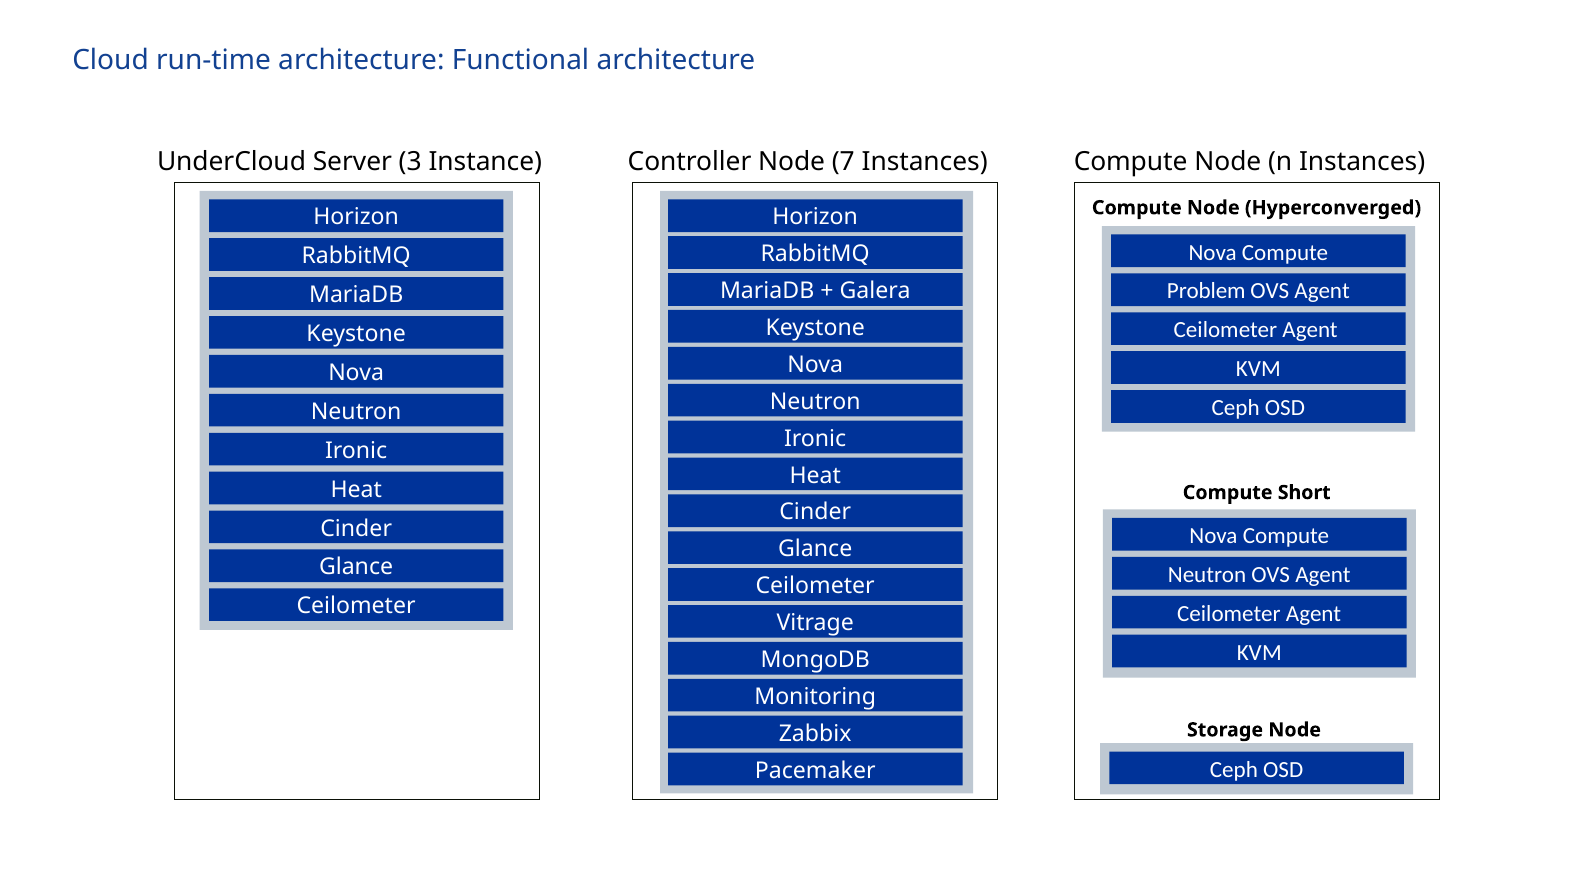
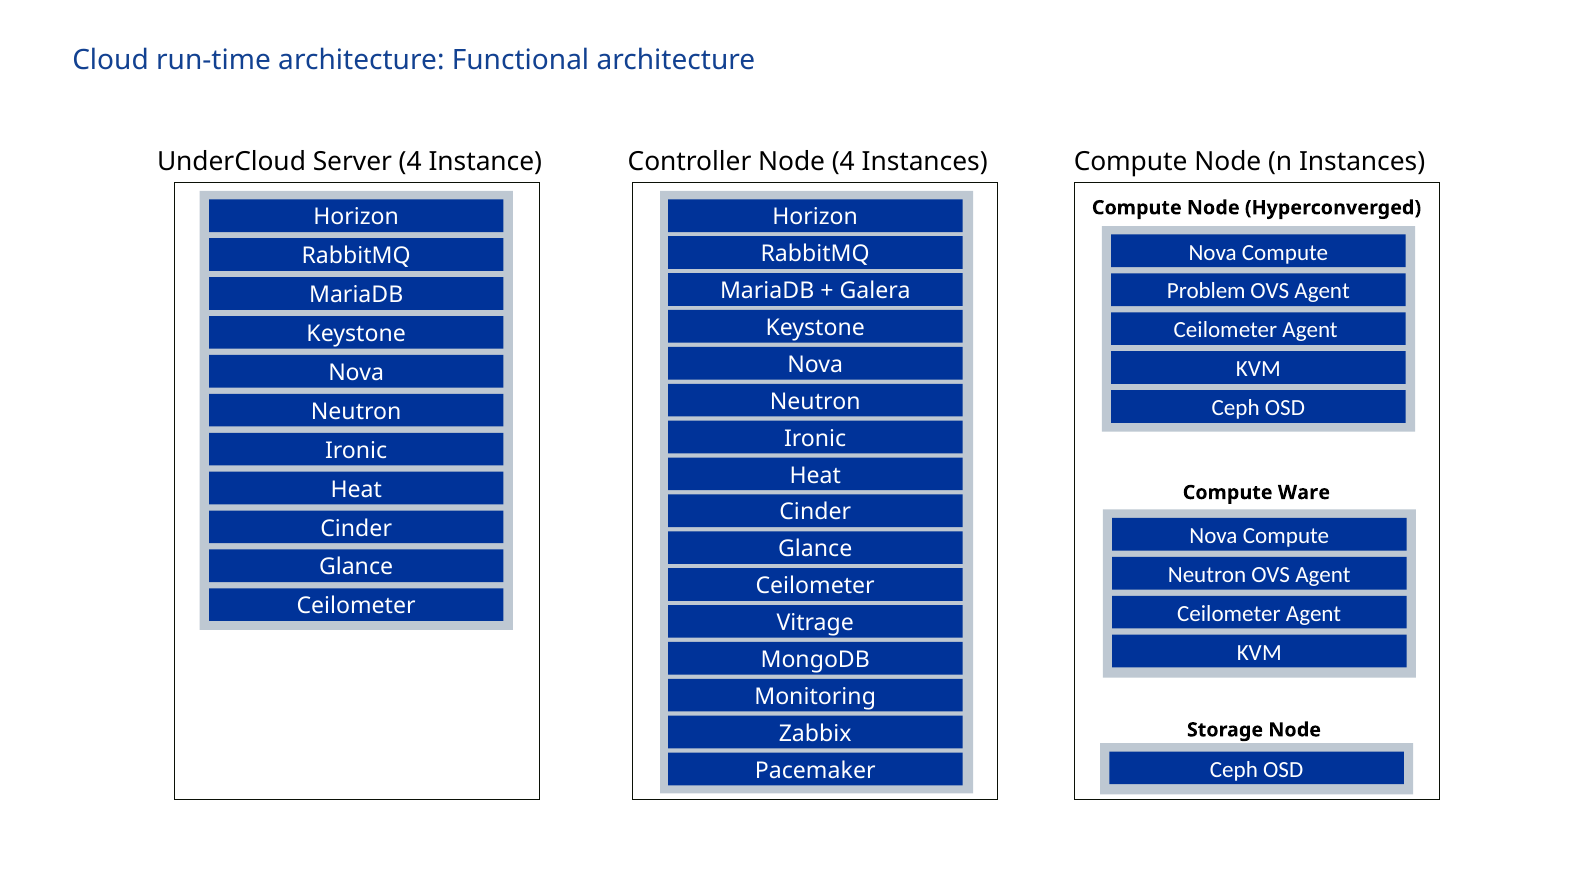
Server 3: 3 -> 4
Node 7: 7 -> 4
Short: Short -> Ware
